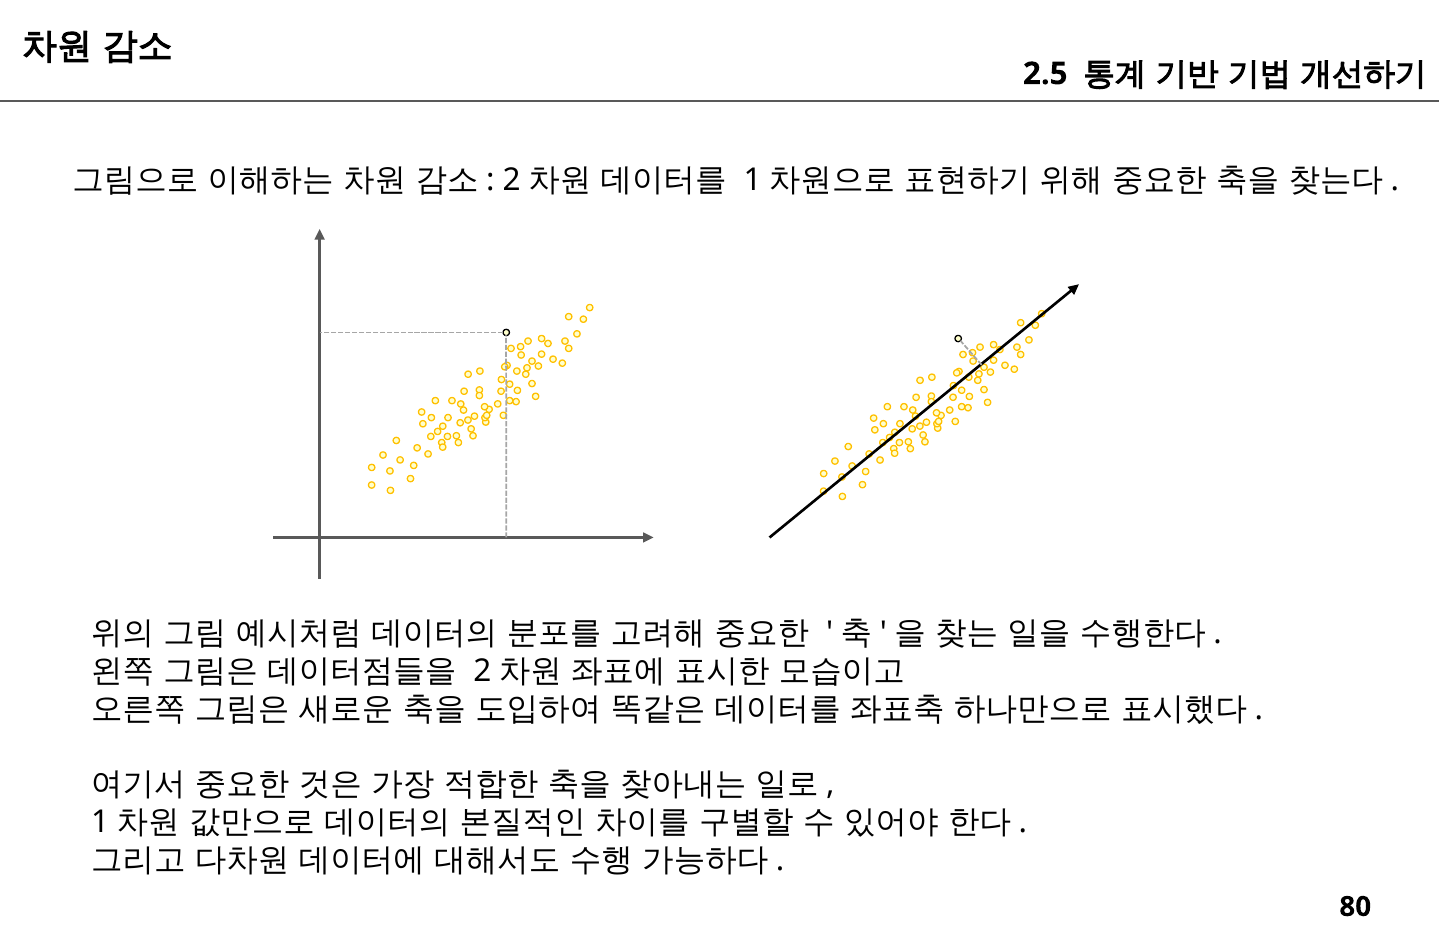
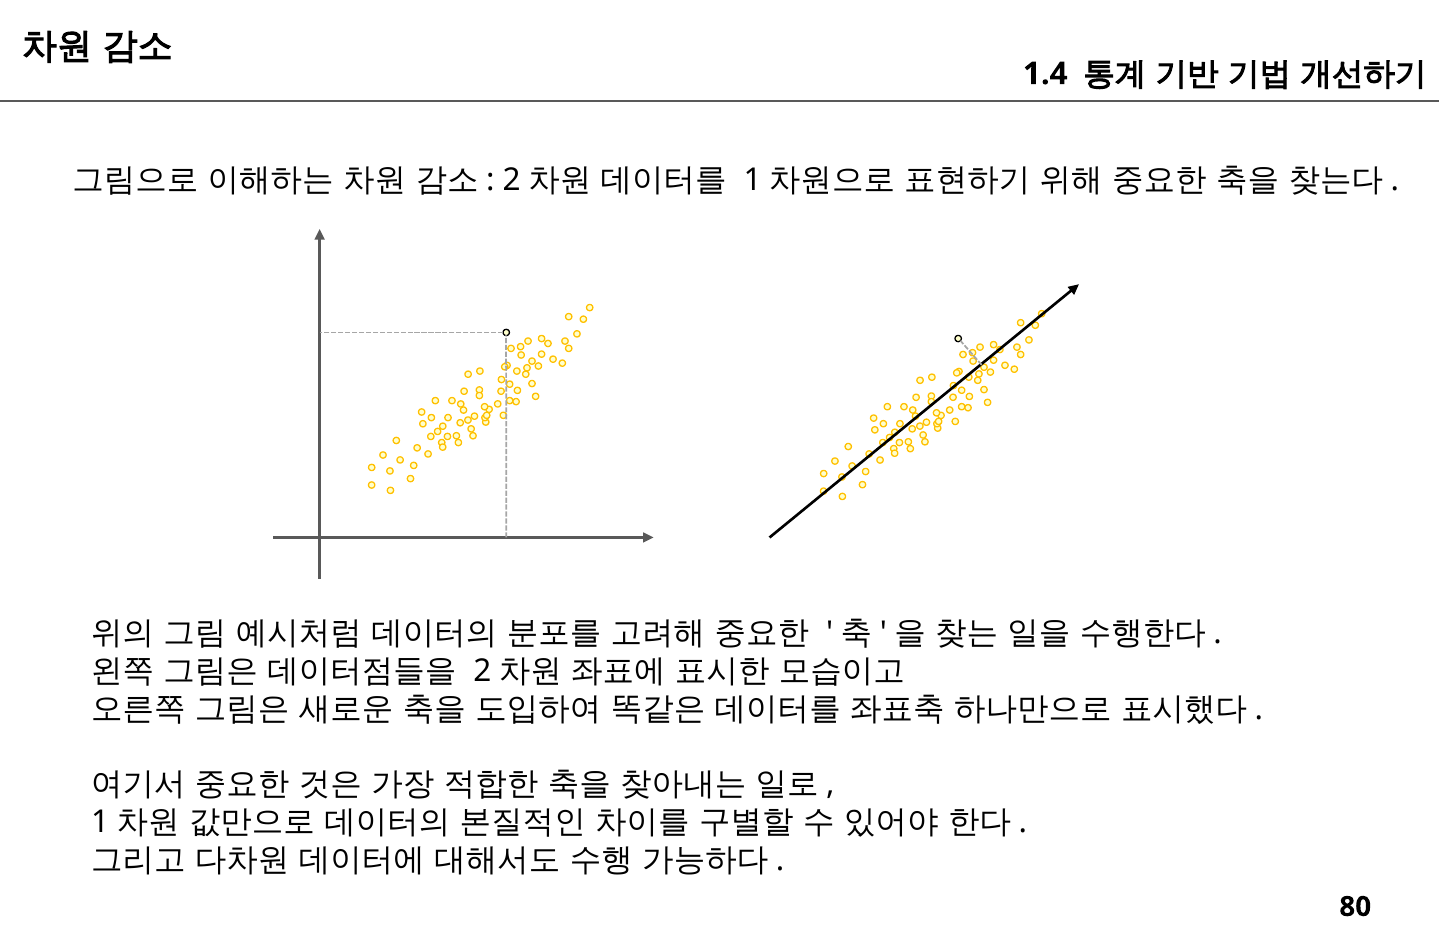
2.5: 2.5 -> 1.4
